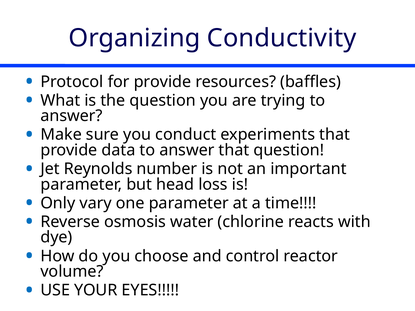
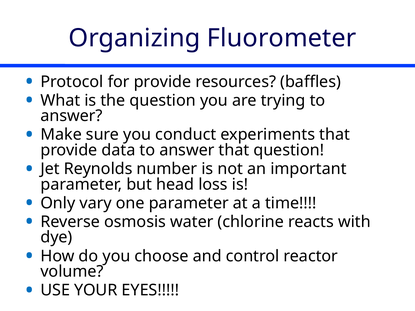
Conductivity: Conductivity -> Fluorometer
